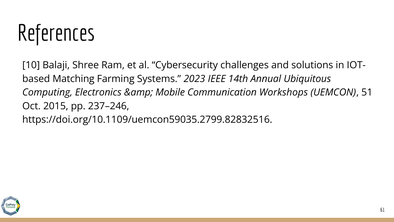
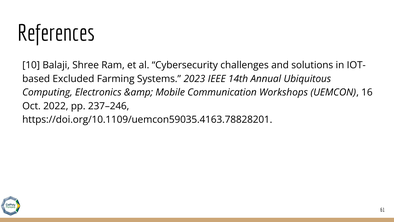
Matching: Matching -> Excluded
51: 51 -> 16
2015: 2015 -> 2022
https://doi.org/10.1109/uemcon59035.2799.82832516: https://doi.org/10.1109/uemcon59035.2799.82832516 -> https://doi.org/10.1109/uemcon59035.4163.78828201
